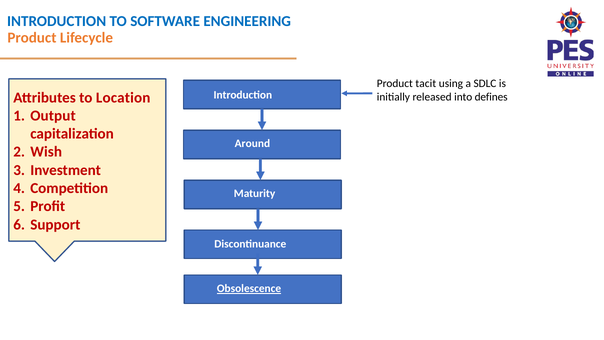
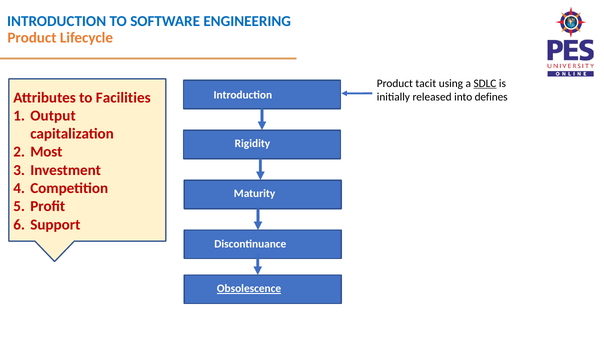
SDLC underline: none -> present
Location: Location -> Facilities
Around: Around -> Rigidity
Wish: Wish -> Most
